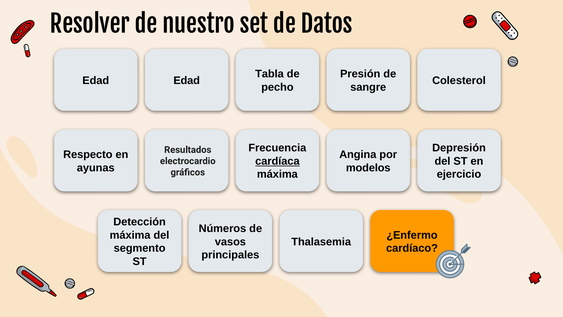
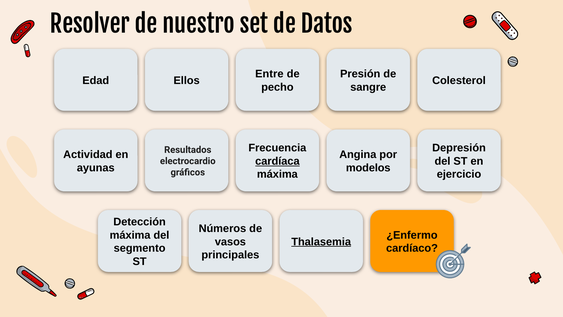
Tabla: Tabla -> Entre
Edad at (187, 80): Edad -> Ellos
Respecto: Respecto -> Actividad
Thalasemia underline: none -> present
